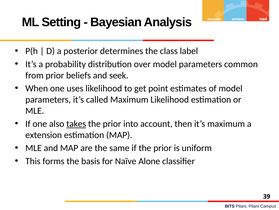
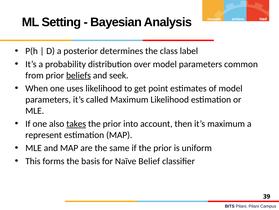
beliefs underline: none -> present
extension: extension -> represent
Alone: Alone -> Belief
